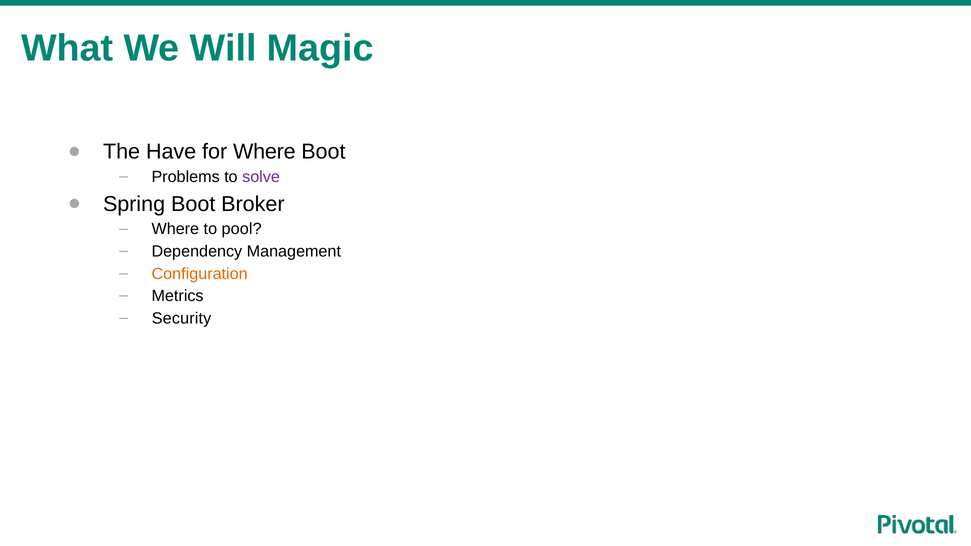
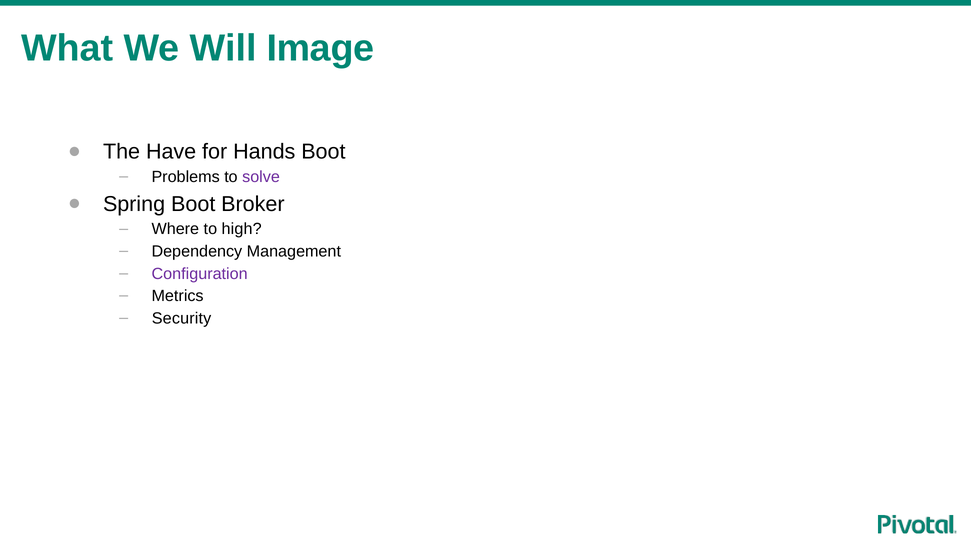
Magic: Magic -> Image
for Where: Where -> Hands
pool: pool -> high
Configuration colour: orange -> purple
